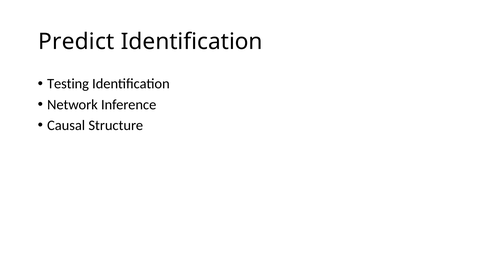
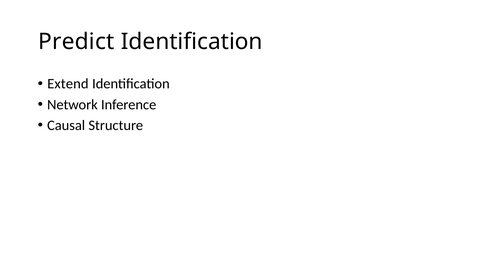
Testing: Testing -> Extend
